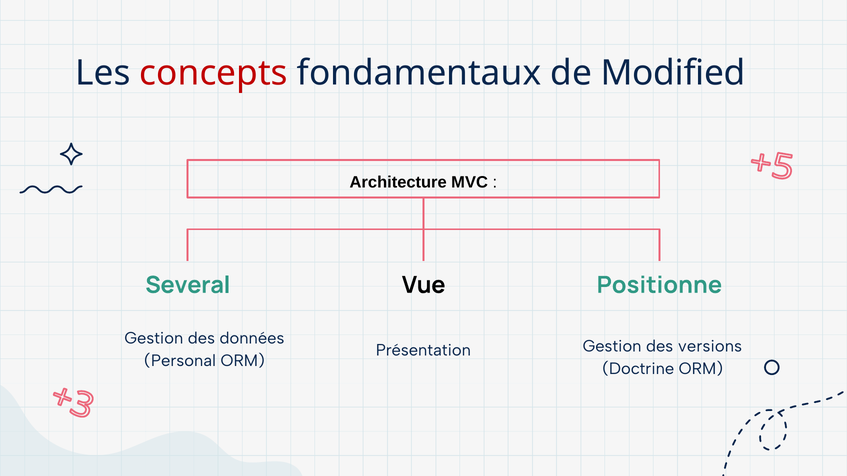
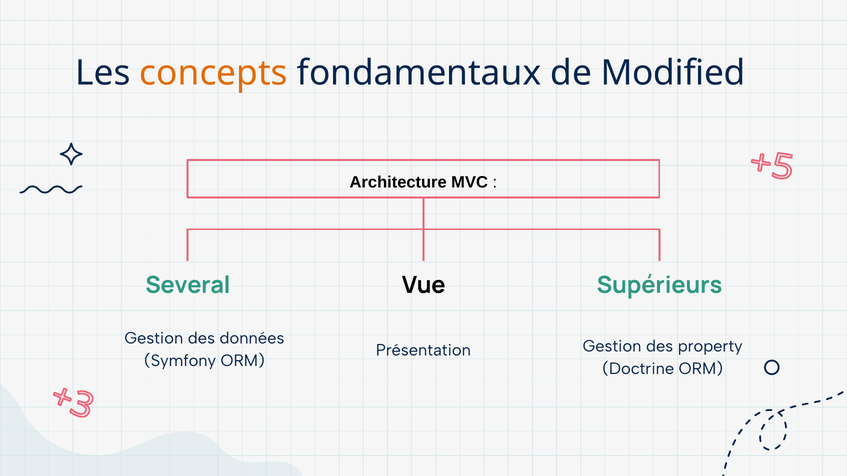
concepts colour: red -> orange
Positionne: Positionne -> Supérieurs
versions: versions -> property
Personal: Personal -> Symfony
